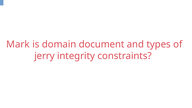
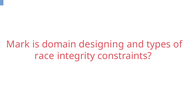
document: document -> designing
jerry: jerry -> race
